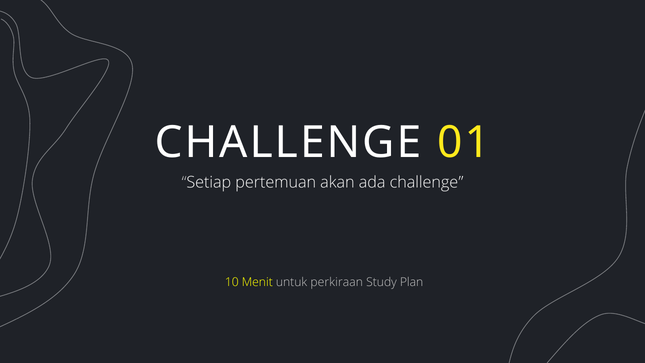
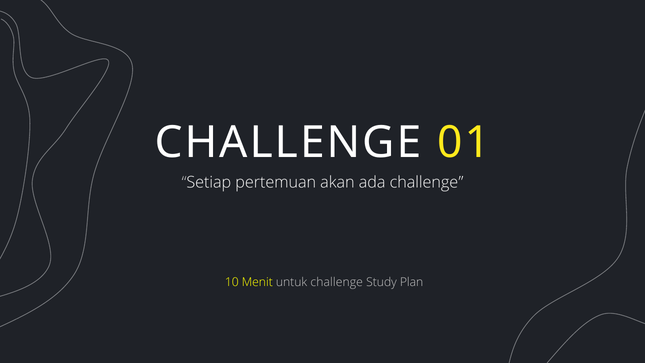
untuk perkiraan: perkiraan -> challenge
